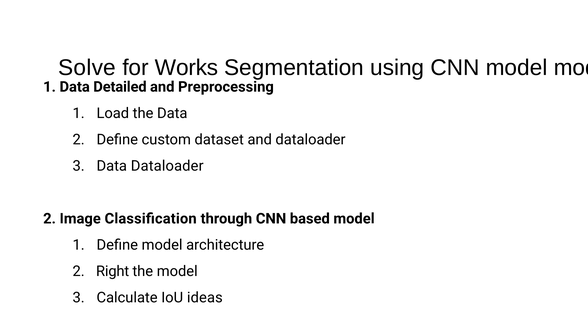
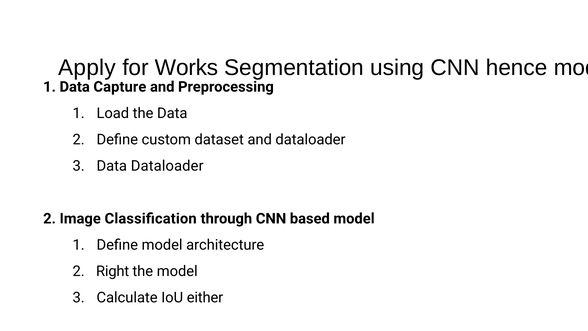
Solve: Solve -> Apply
CNN model: model -> hence
Detailed: Detailed -> Capture
ideas: ideas -> either
